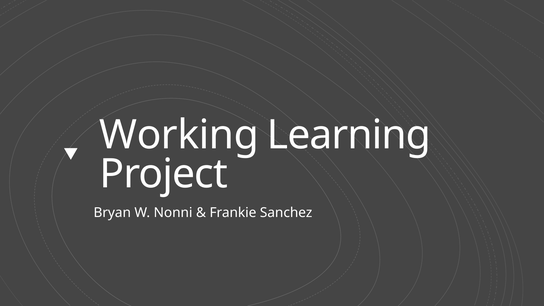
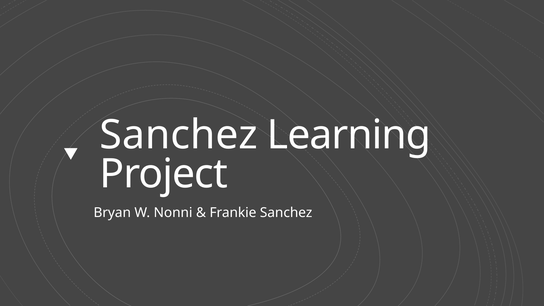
Working at (179, 135): Working -> Sanchez
